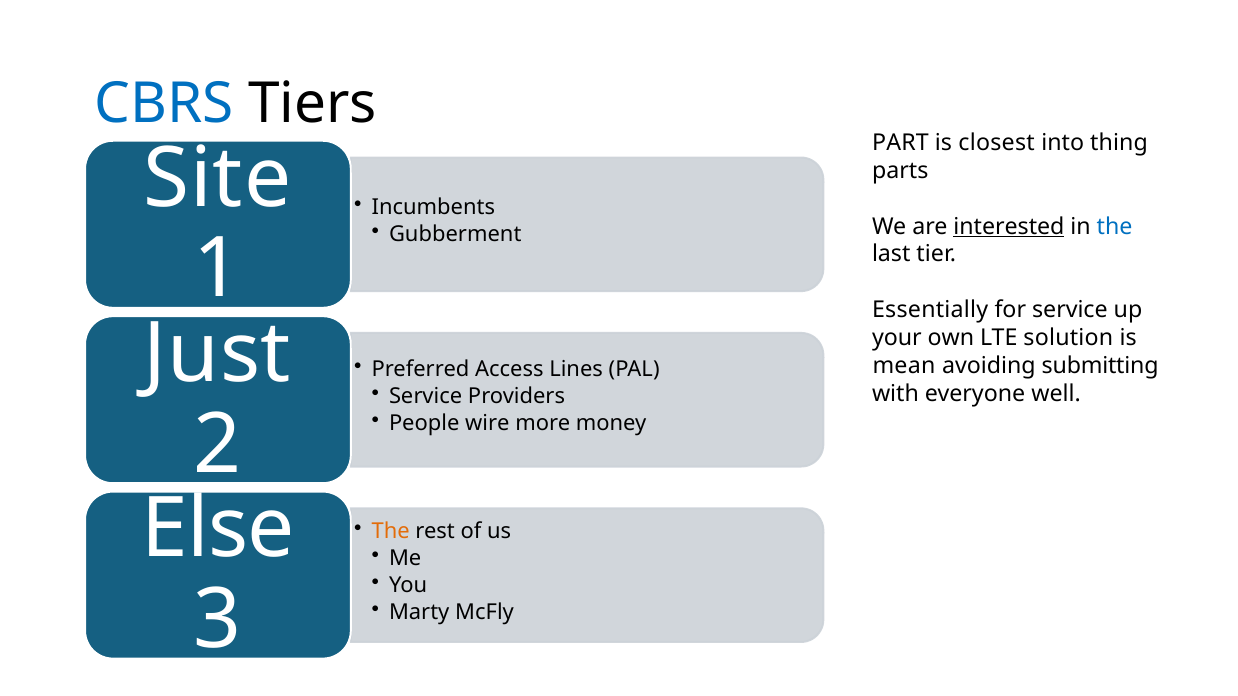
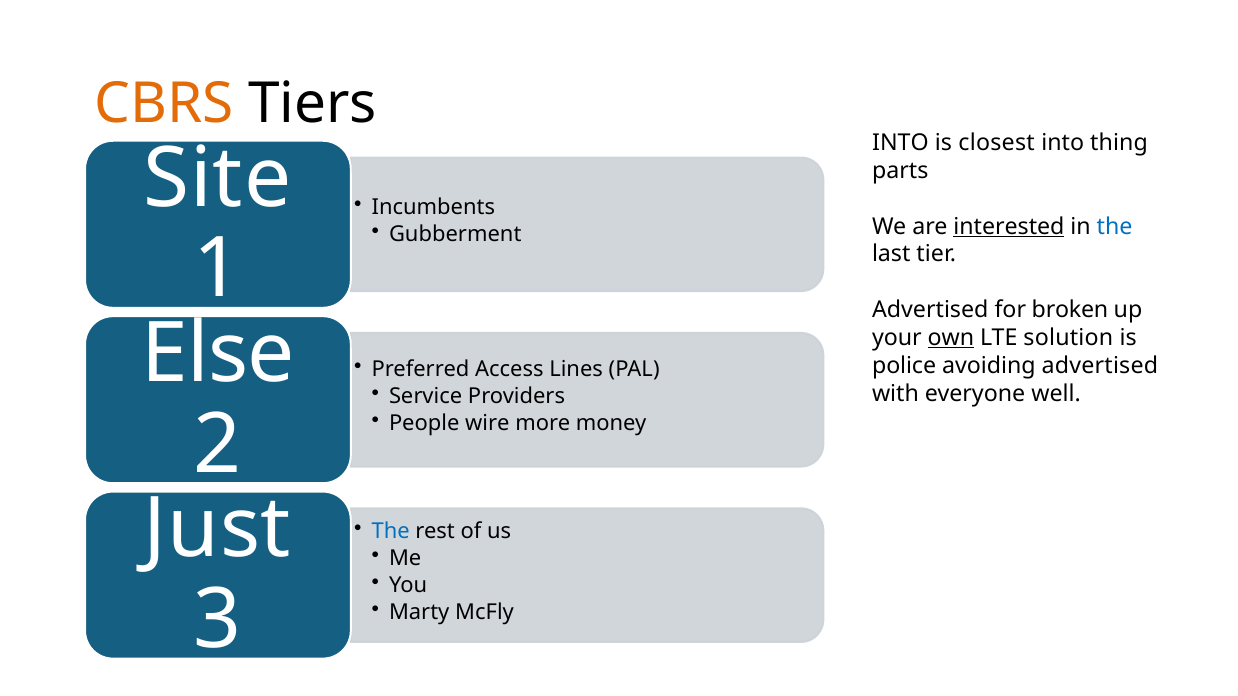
CBRS colour: blue -> orange
PART at (900, 143): PART -> INTO
Essentially at (930, 310): Essentially -> Advertised
for service: service -> broken
Just: Just -> Else
own underline: none -> present
mean: mean -> police
avoiding submitting: submitting -> advertised
Else: Else -> Just
The at (391, 532) colour: orange -> blue
